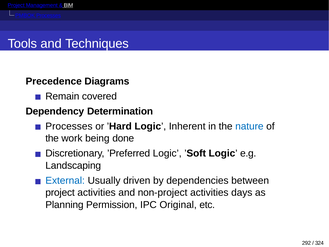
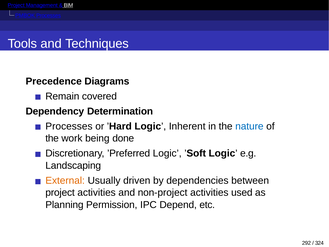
External colour: blue -> orange
days: days -> used
Original: Original -> Depend
